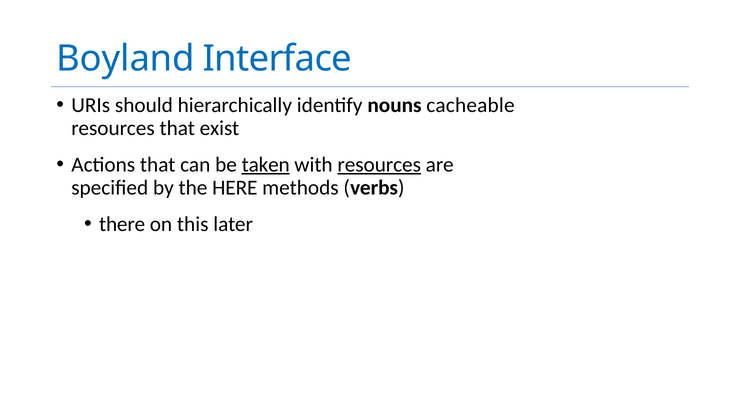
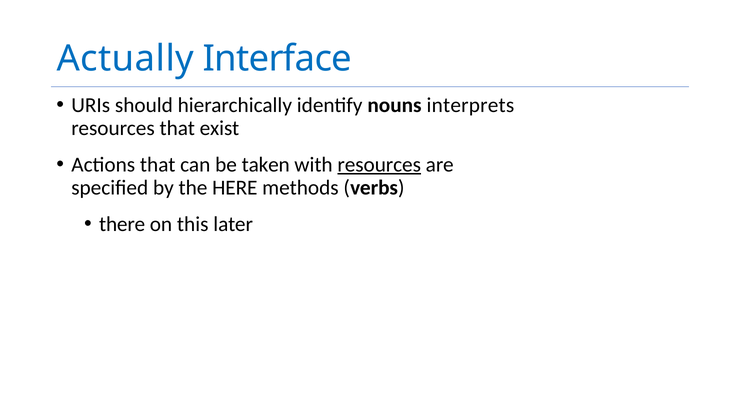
Boyland: Boyland -> Actually
cacheable: cacheable -> interprets
taken underline: present -> none
